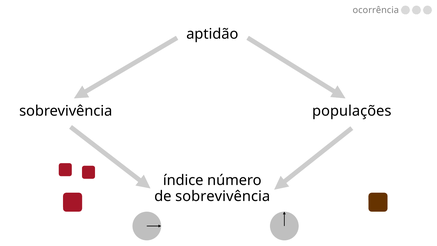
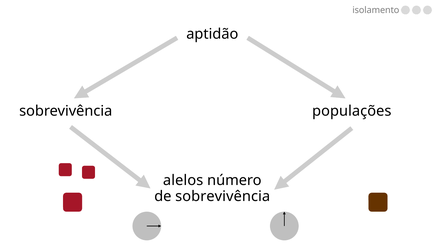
ocorrência: ocorrência -> isolamento
índice: índice -> alelos
